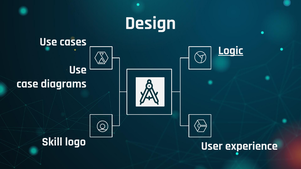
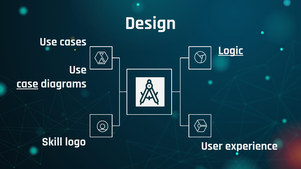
case underline: none -> present
